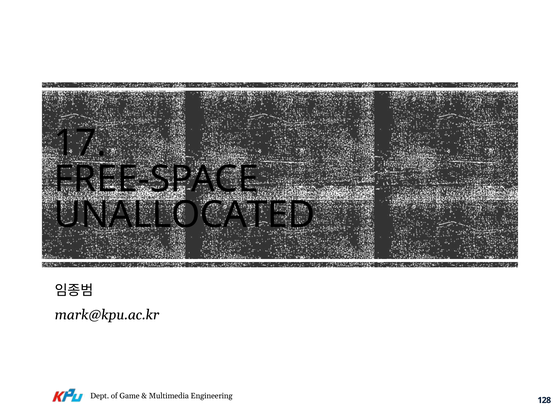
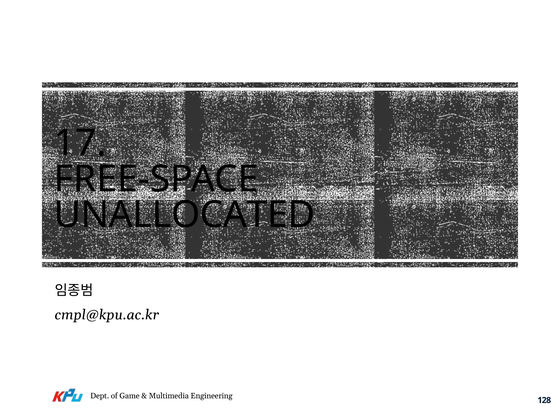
mark@kpu.ac.kr: mark@kpu.ac.kr -> cmpl@kpu.ac.kr
